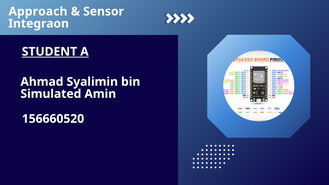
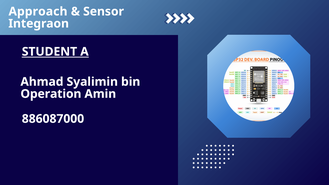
Simulated: Simulated -> Operation
156660520: 156660520 -> 886087000
